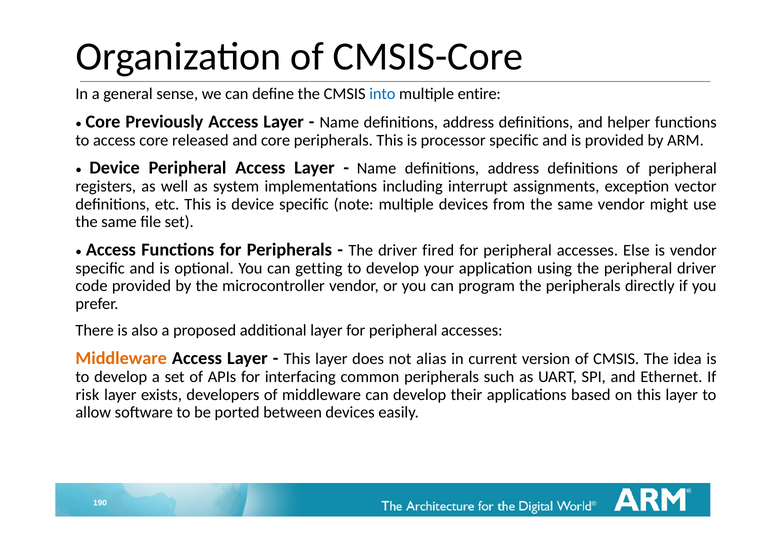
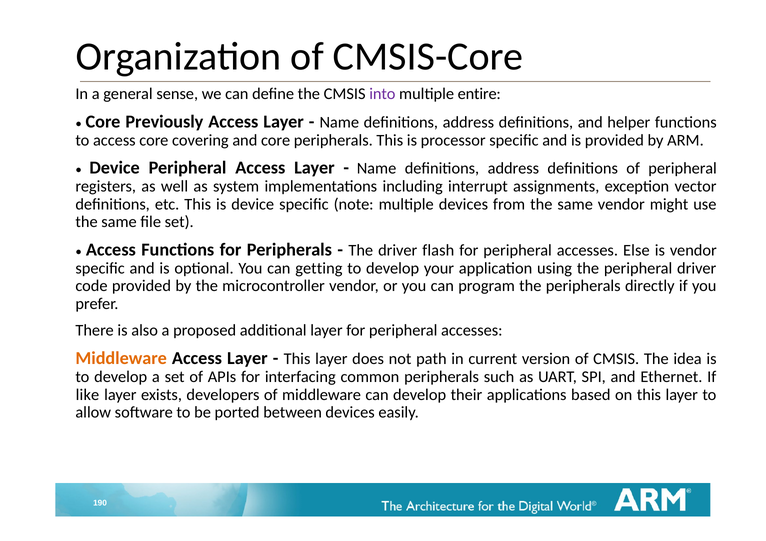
into colour: blue -> purple
released: released -> covering
fired: fired -> flash
alias: alias -> path
risk: risk -> like
